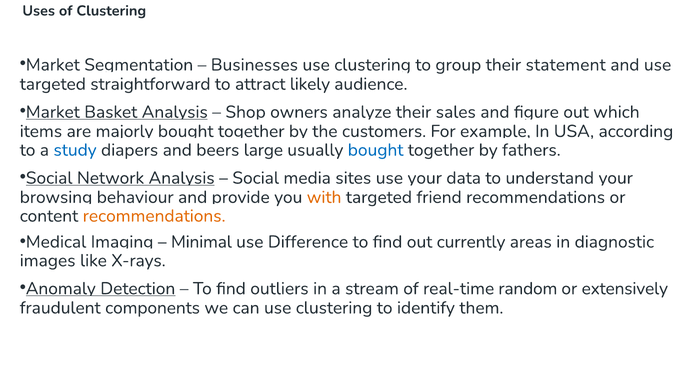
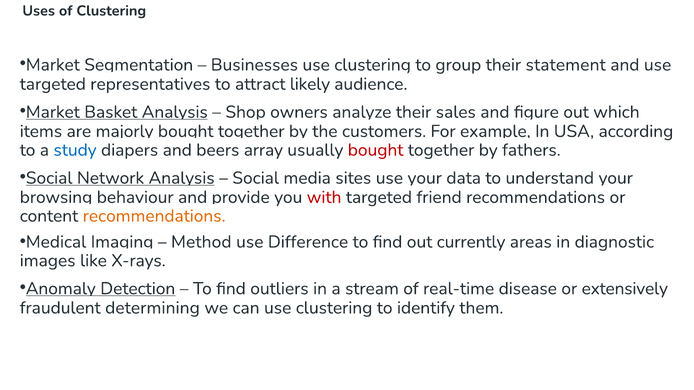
straightforward: straightforward -> representatives
large: large -> array
bought at (376, 150) colour: blue -> red
with colour: orange -> red
Minimal: Minimal -> Method
random: random -> disease
components: components -> determining
